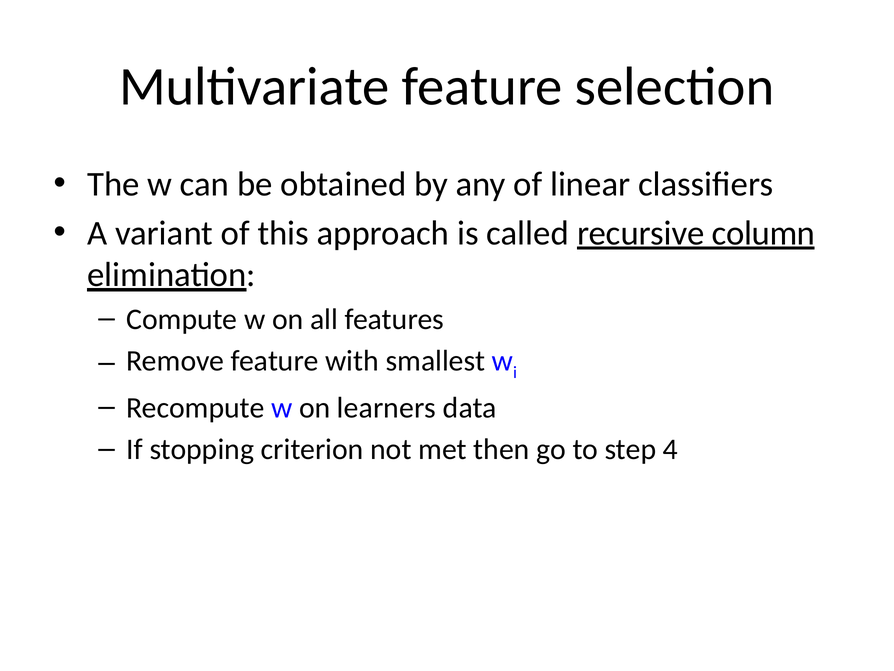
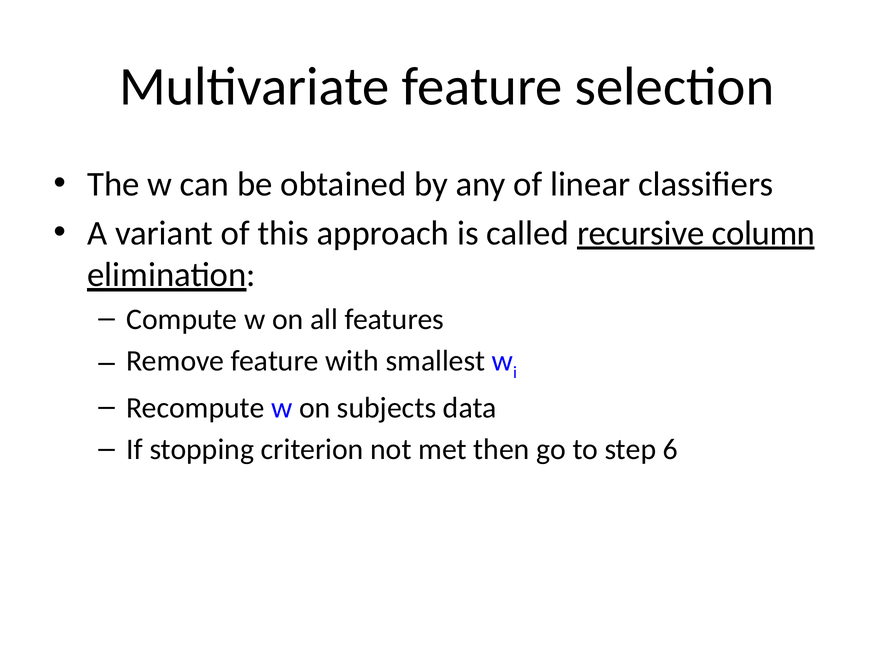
learners: learners -> subjects
4: 4 -> 6
